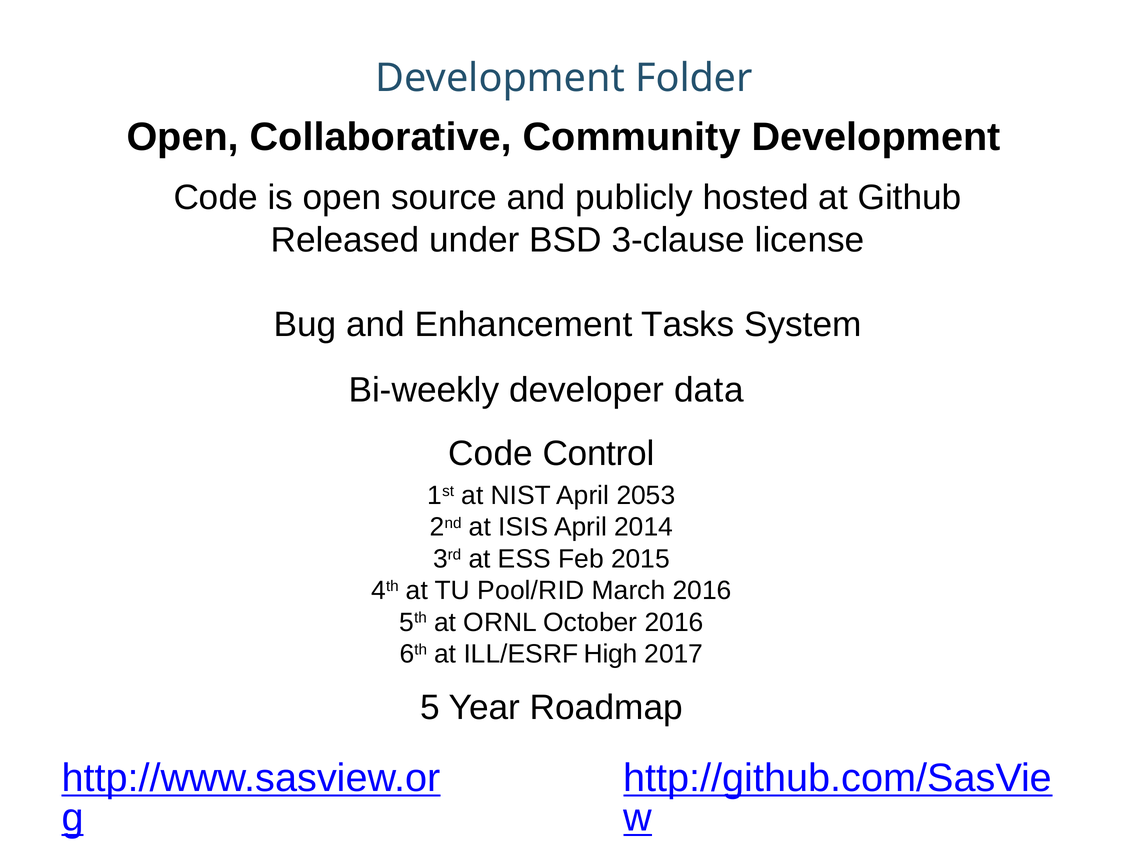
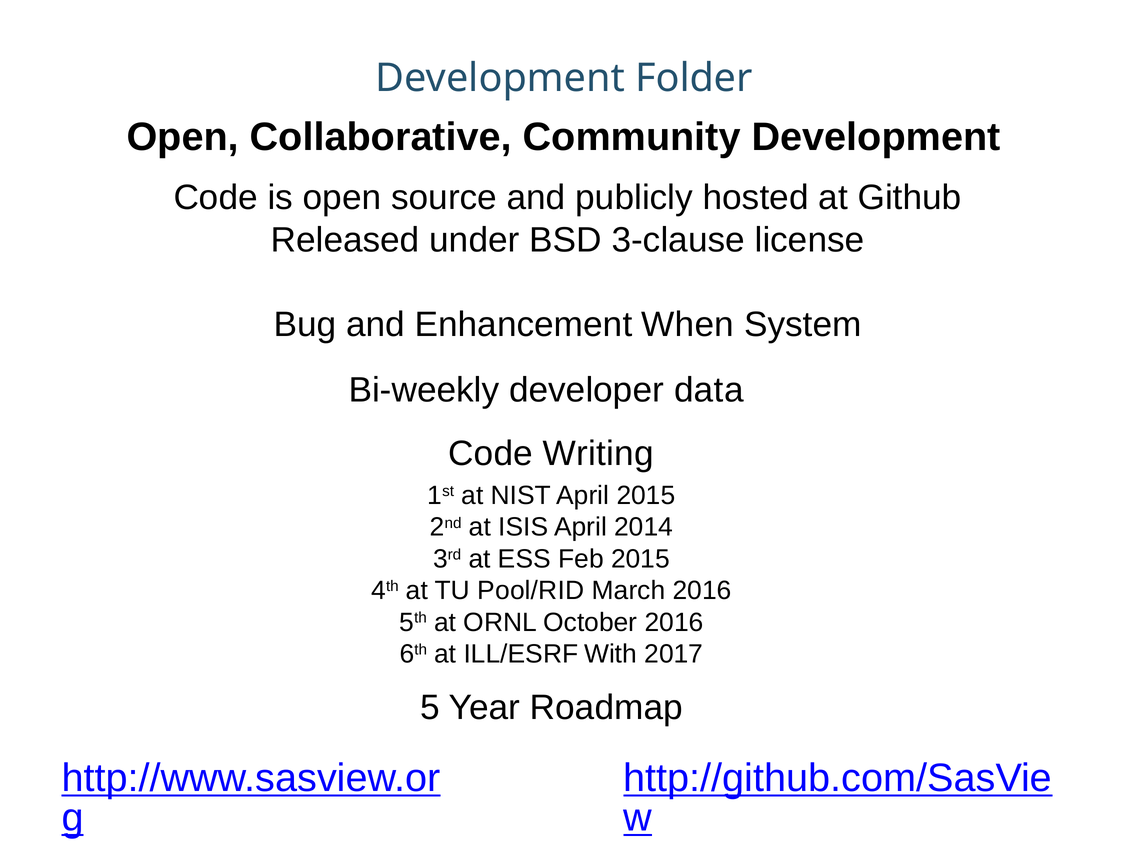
Tasks: Tasks -> When
Control: Control -> Writing
April 2053: 2053 -> 2015
High: High -> With
